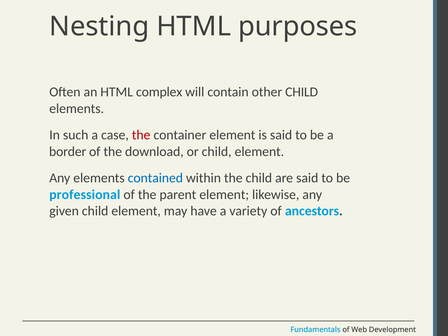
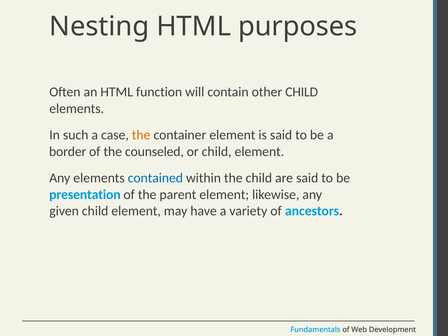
complex: complex -> function
the at (141, 135) colour: red -> orange
download: download -> counseled
professional: professional -> presentation
